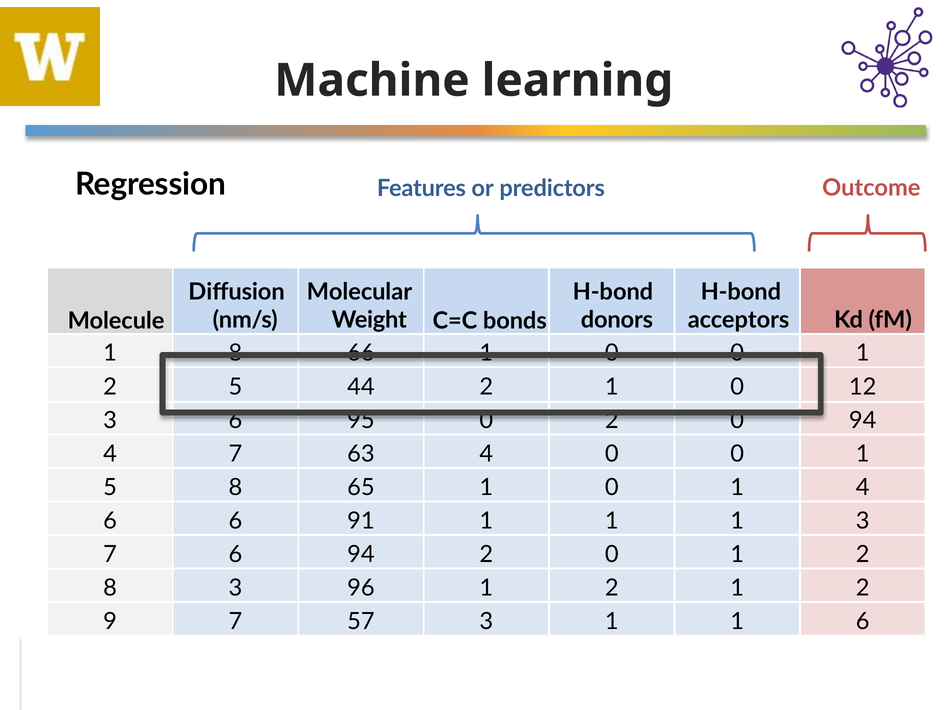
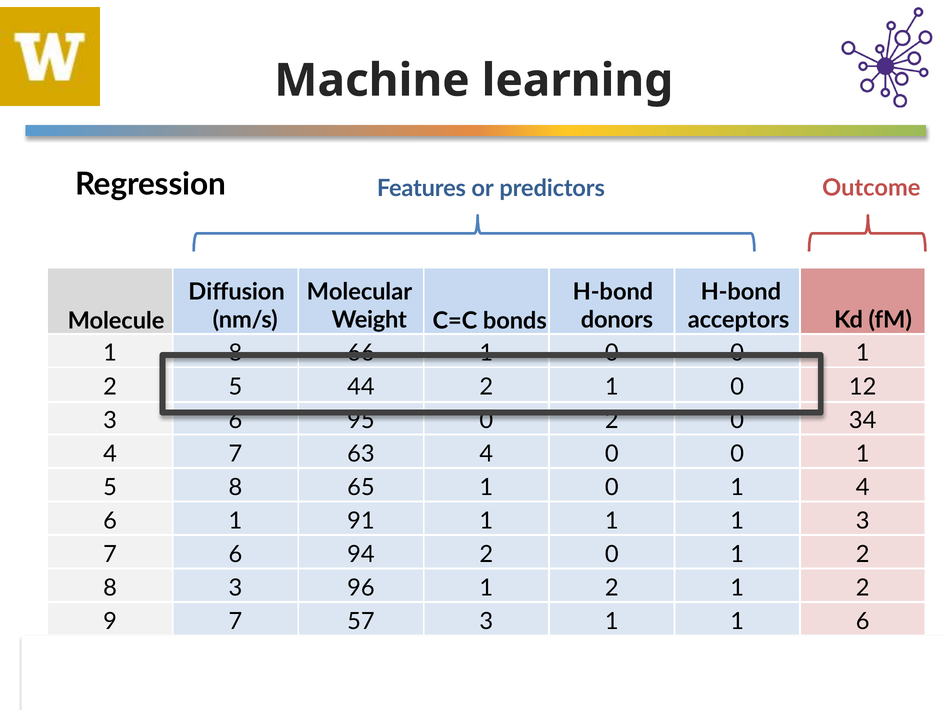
94 at (863, 420): 94 -> 34
6 6: 6 -> 1
